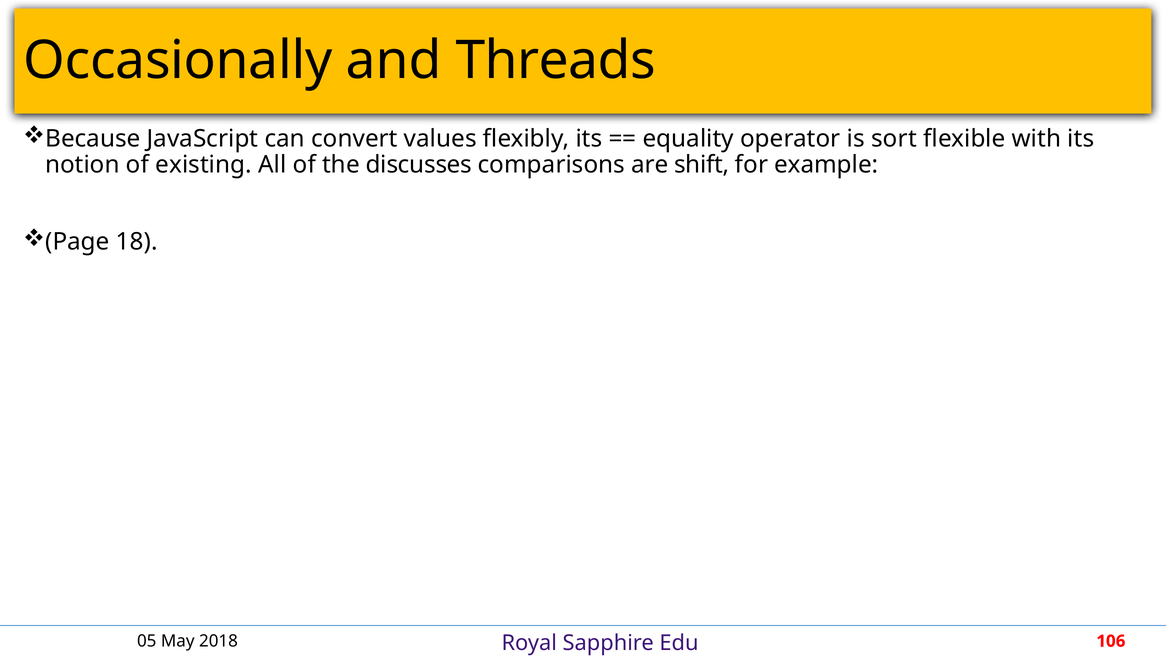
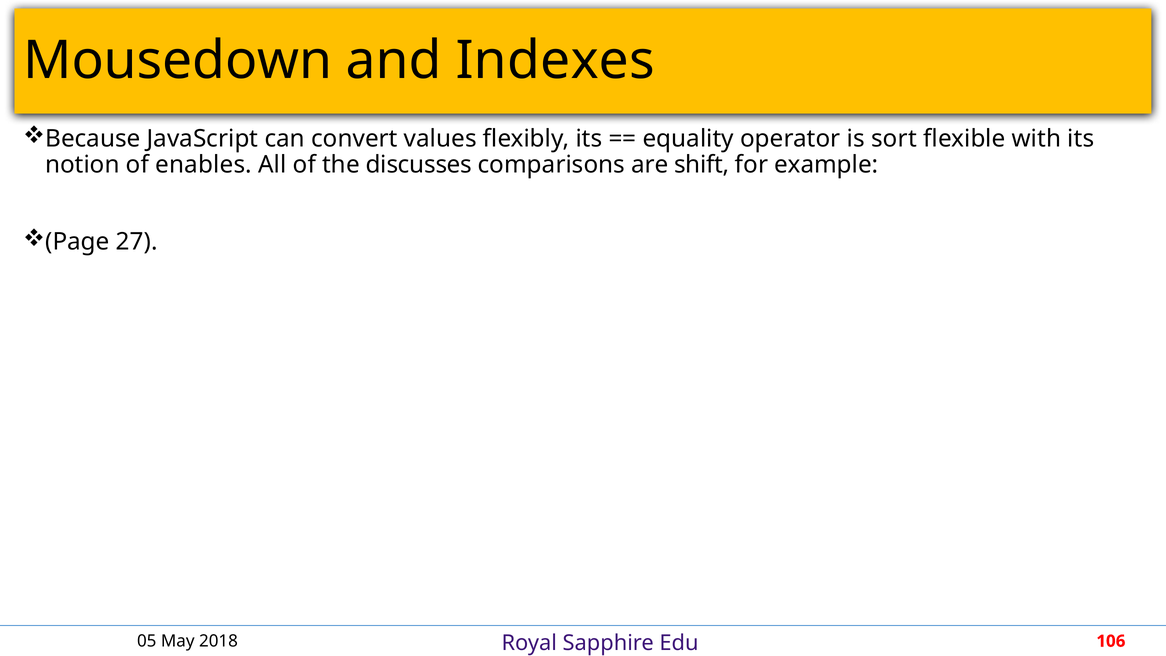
Occasionally: Occasionally -> Mousedown
Threads: Threads -> Indexes
existing: existing -> enables
18: 18 -> 27
